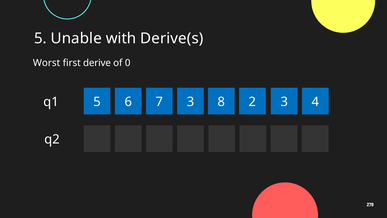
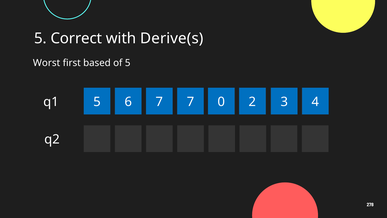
Unable: Unable -> Correct
derive: derive -> based
of 0: 0 -> 5
5 3: 3 -> 7
8: 8 -> 0
